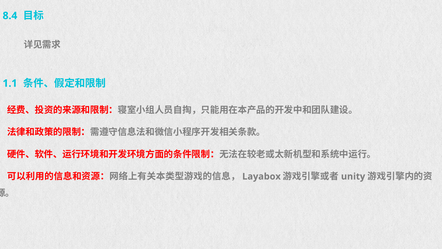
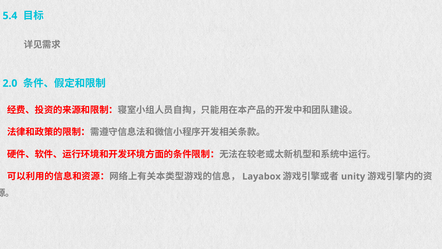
8.4: 8.4 -> 5.4
1.1: 1.1 -> 2.0
